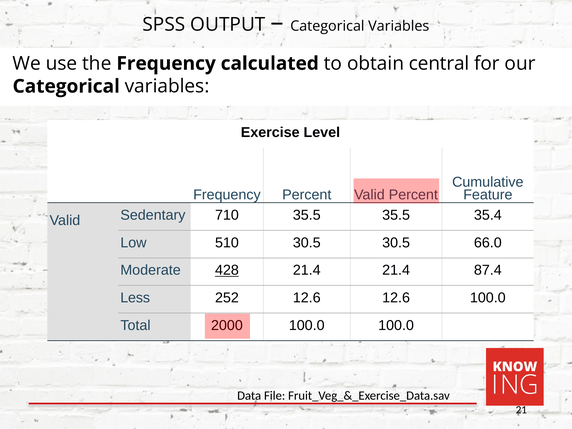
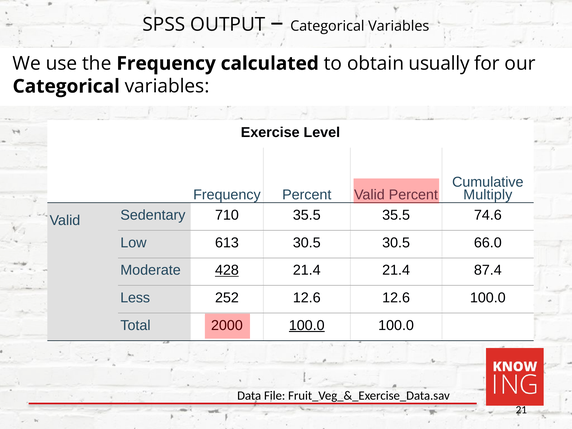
central: central -> usually
Feature: Feature -> Multiply
35.4: 35.4 -> 74.6
510: 510 -> 613
100.0 at (307, 325) underline: none -> present
